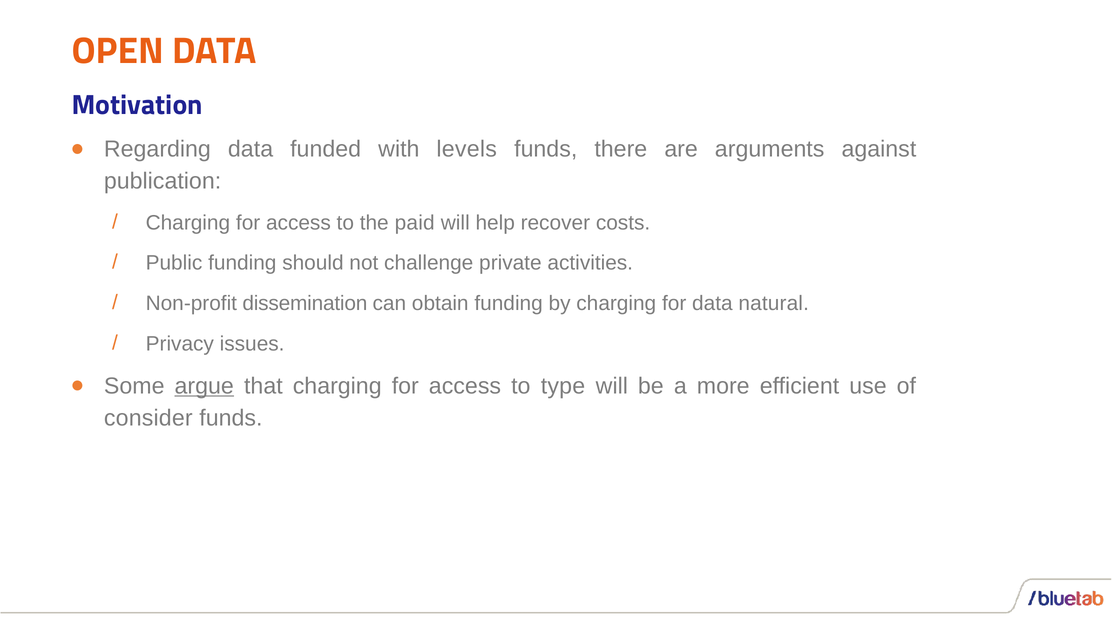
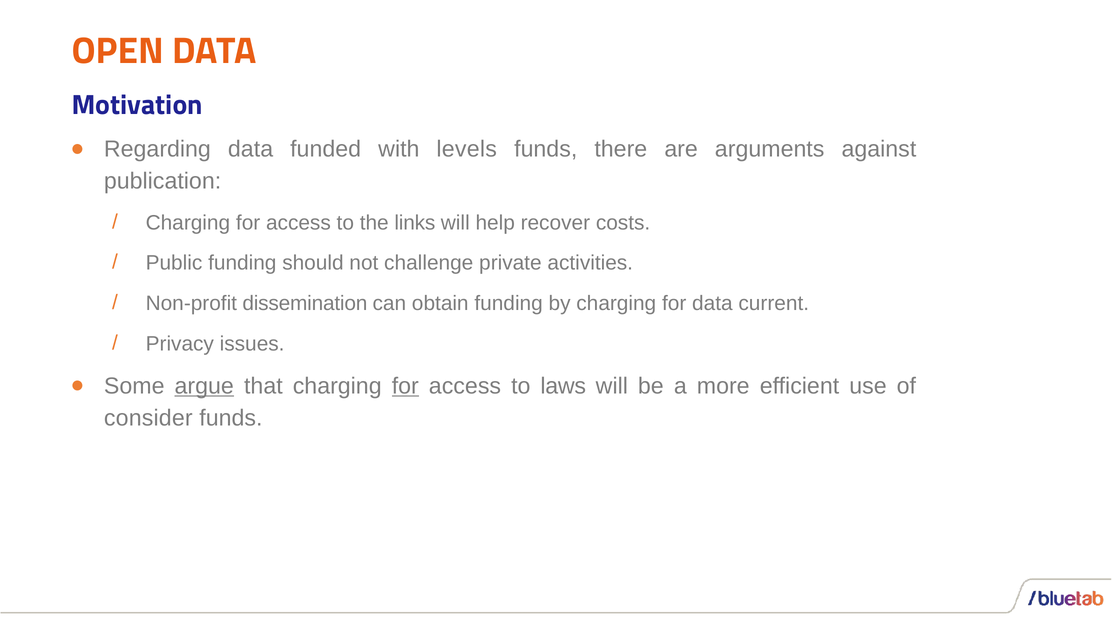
paid: paid -> links
natural: natural -> current
for at (405, 386) underline: none -> present
type: type -> laws
